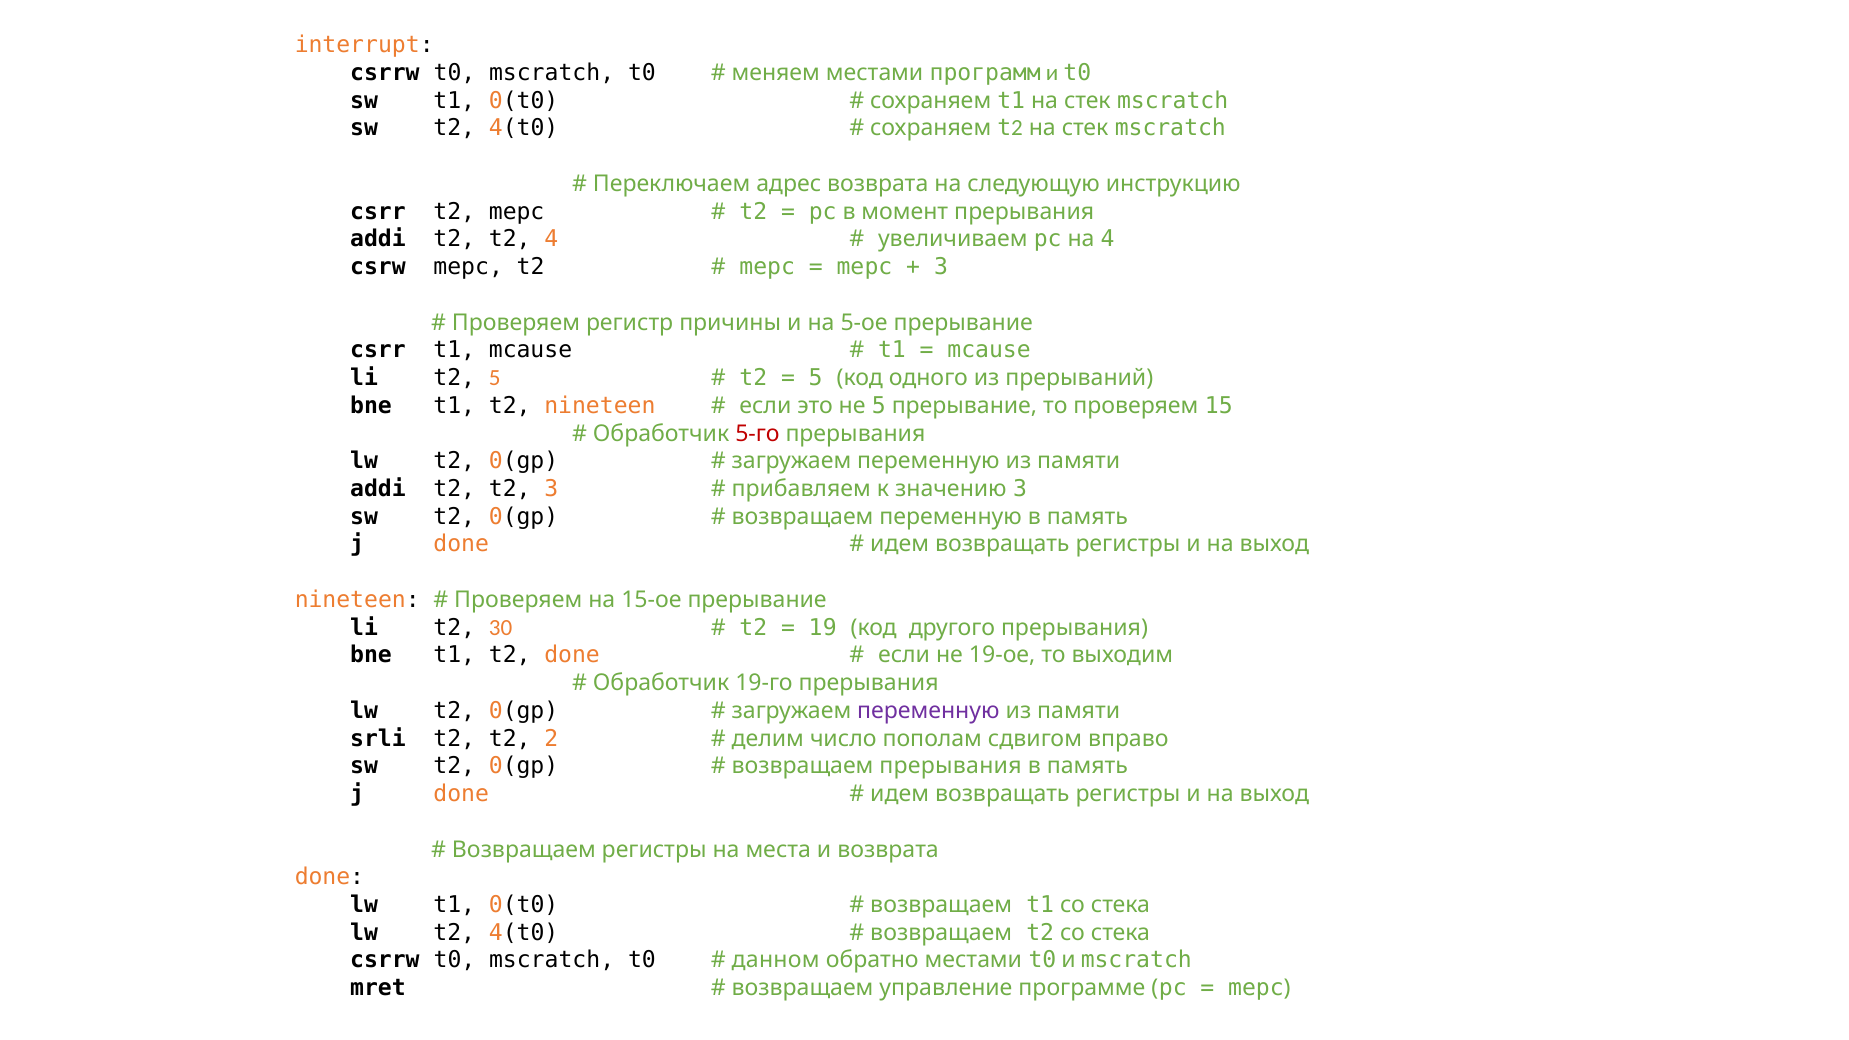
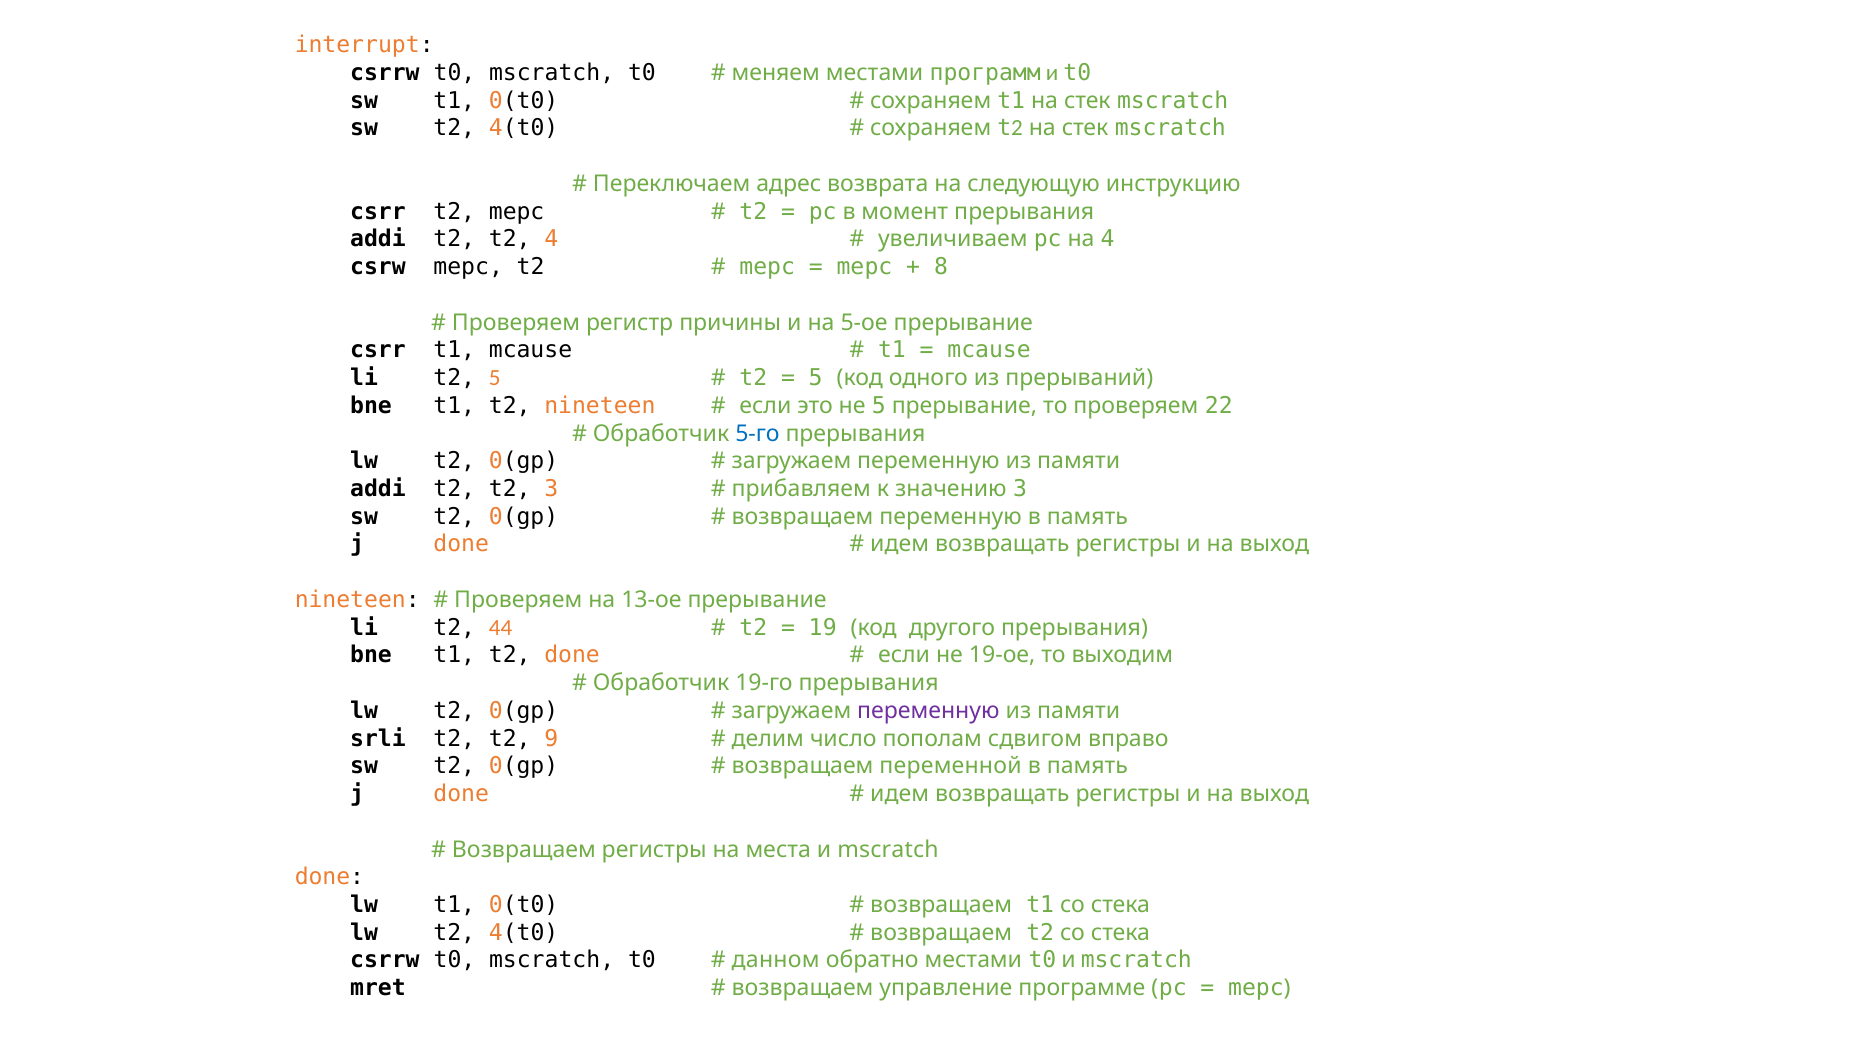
3 at (941, 267): 3 -> 8
15: 15 -> 22
5-го colour: red -> blue
15-ое: 15-ое -> 13-ое
30: 30 -> 44
2: 2 -> 9
возвращаем прерывания: прерывания -> переменной
места и возврата: возврата -> mscratch
